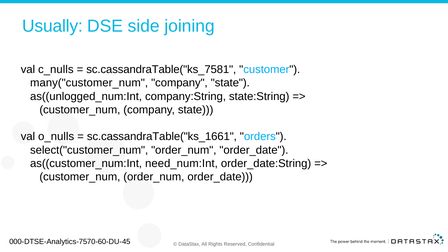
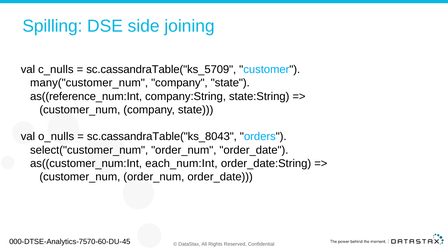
Usually: Usually -> Spilling
sc.cassandraTable("ks_7581: sc.cassandraTable("ks_7581 -> sc.cassandraTable("ks_5709
as((unlogged_num:Int: as((unlogged_num:Int -> as((reference_num:Int
sc.cassandraTable("ks_1661: sc.cassandraTable("ks_1661 -> sc.cassandraTable("ks_8043
need_num:Int: need_num:Int -> each_num:Int
